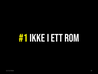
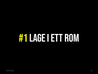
IKKE: IKKE -> LAGE
